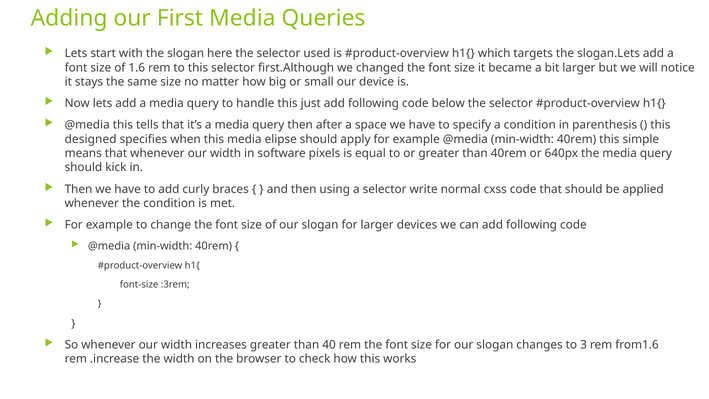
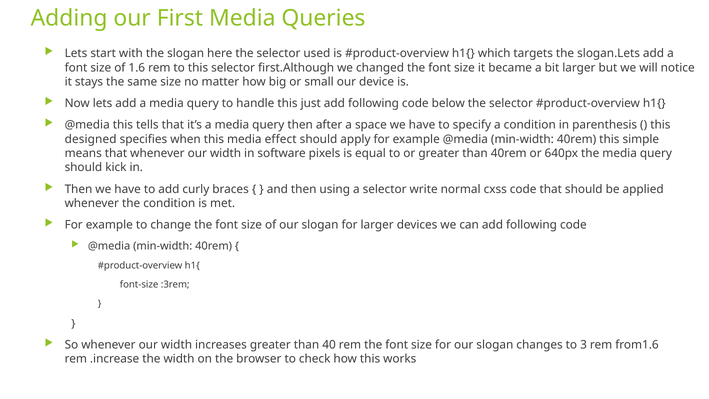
elipse: elipse -> effect
